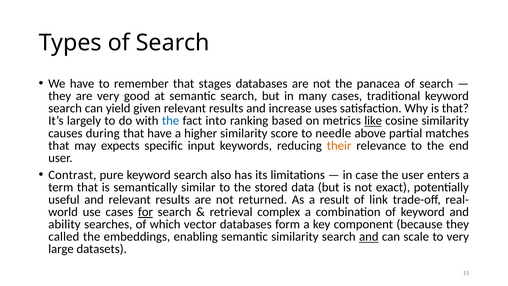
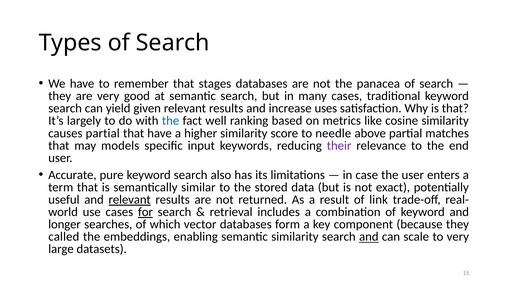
into: into -> well
like underline: present -> none
causes during: during -> partial
expects: expects -> models
their colour: orange -> purple
Contrast: Contrast -> Accurate
relevant at (130, 200) underline: none -> present
complex: complex -> includes
ability: ability -> longer
